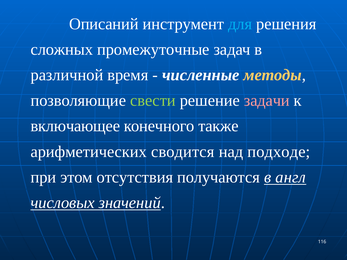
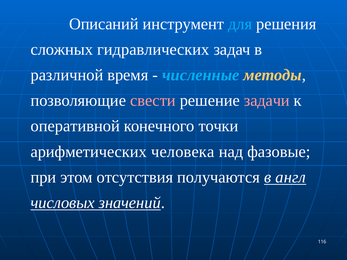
промежуточные: промежуточные -> гидравлических
численные colour: white -> light blue
свести colour: light green -> pink
включающее: включающее -> оперативной
также: также -> точки
сводится: сводится -> человека
подходе: подходе -> фазовые
